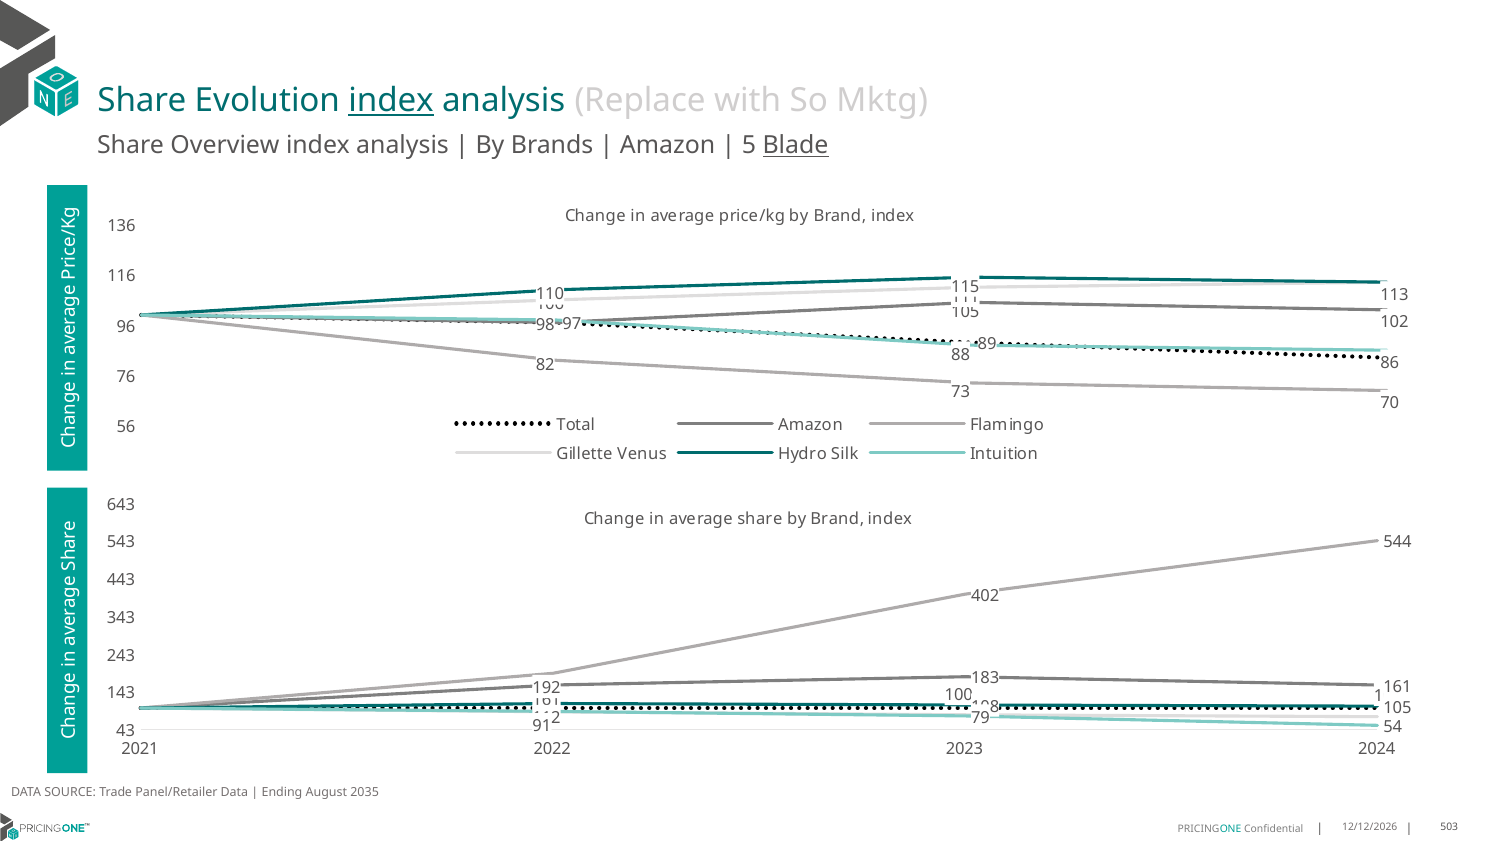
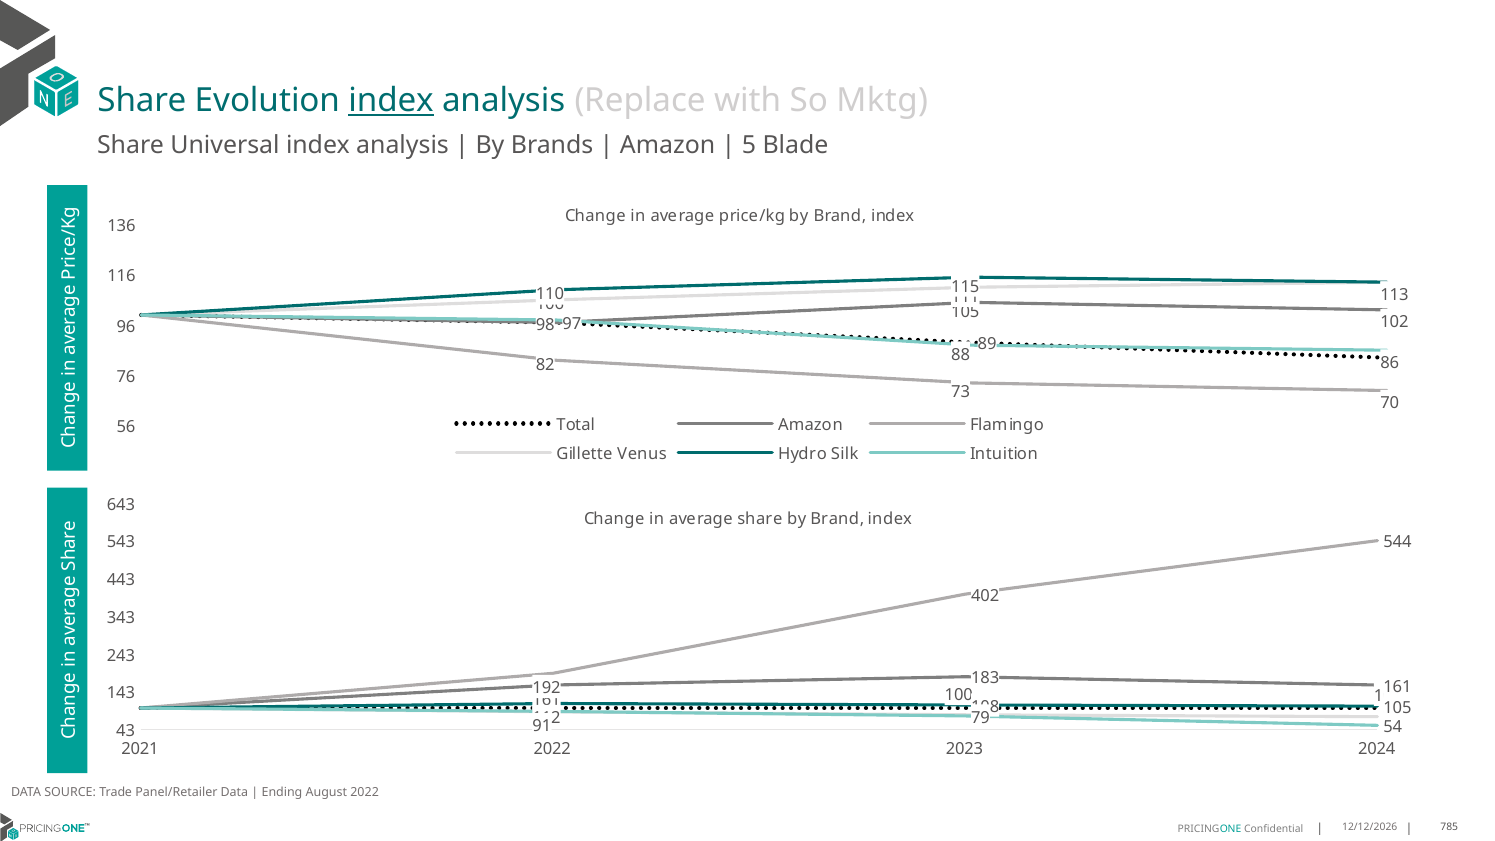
Overview: Overview -> Universal
Blade underline: present -> none
August 2035: 2035 -> 2022
503: 503 -> 785
